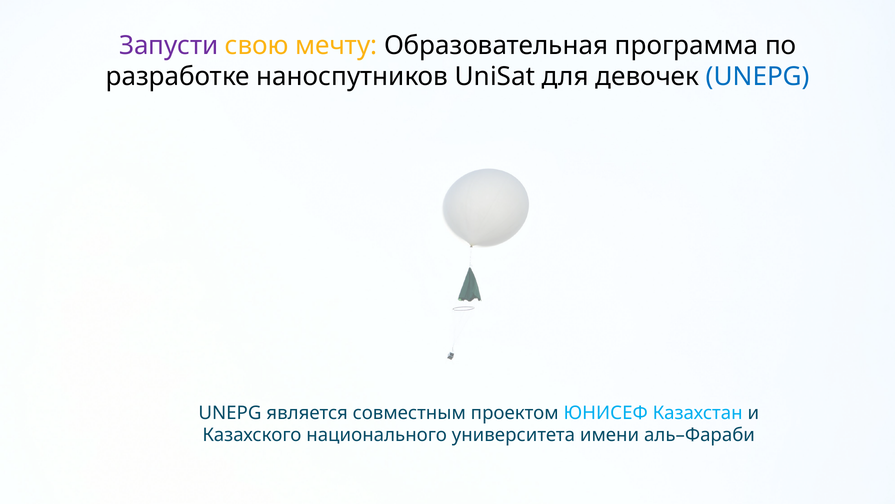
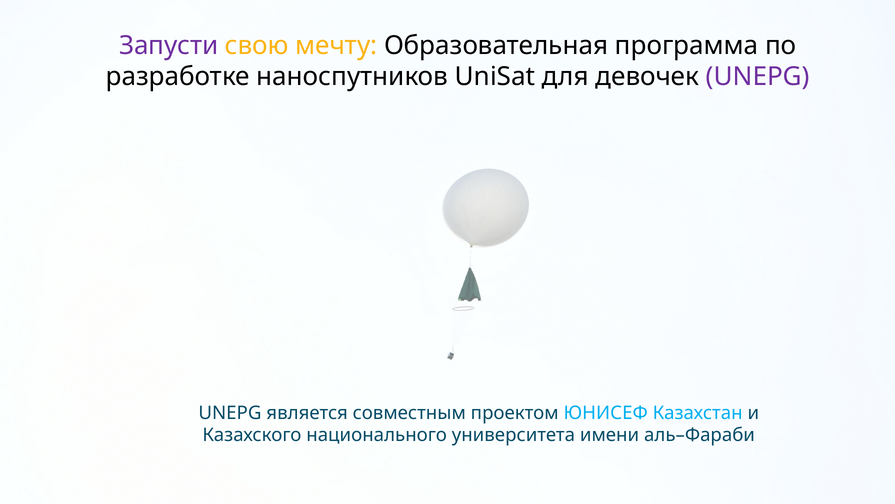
UNEPG at (758, 77) colour: blue -> purple
